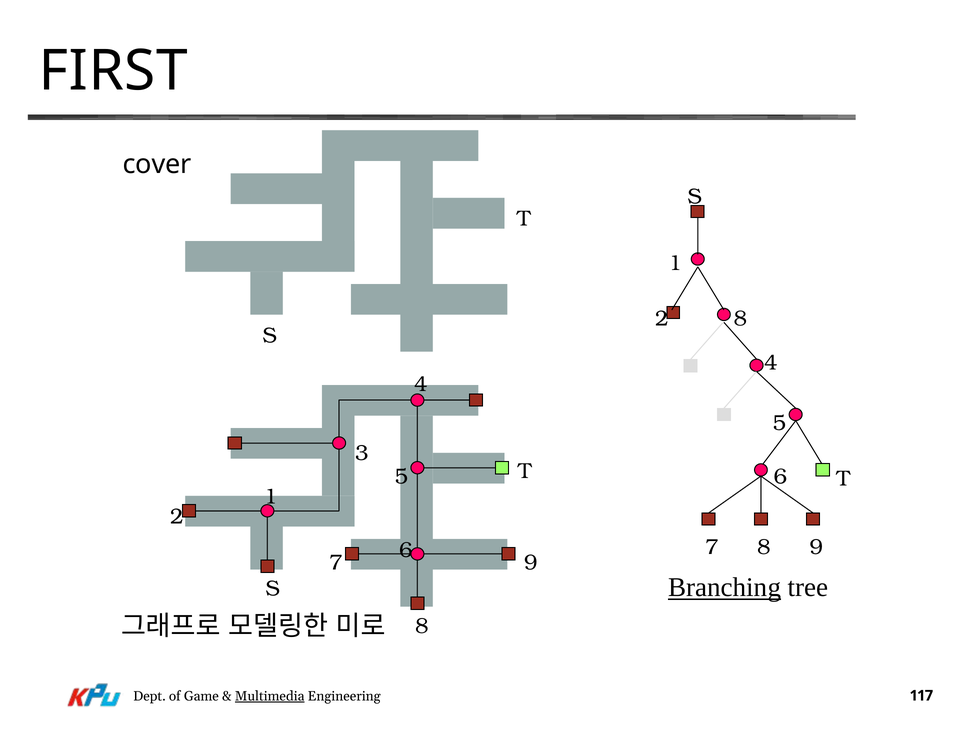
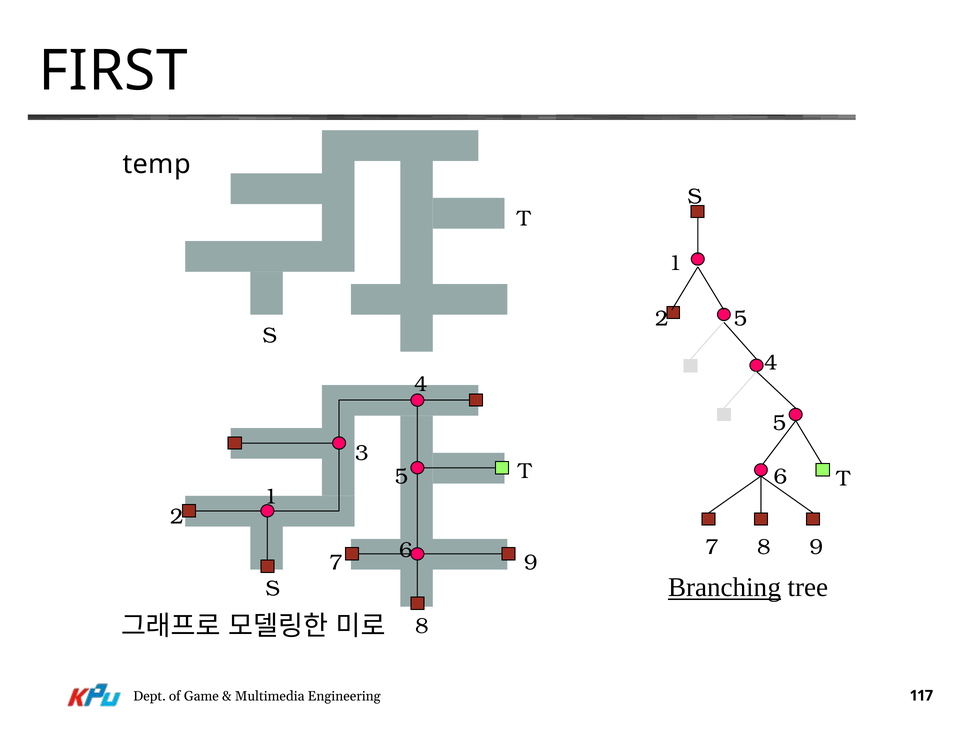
cover: cover -> temp
2 8: 8 -> 5
Multimedia underline: present -> none
